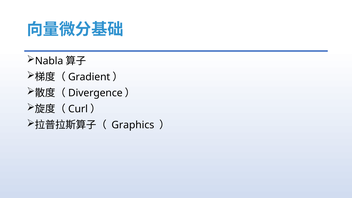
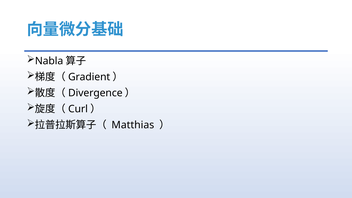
Graphics: Graphics -> Matthias
